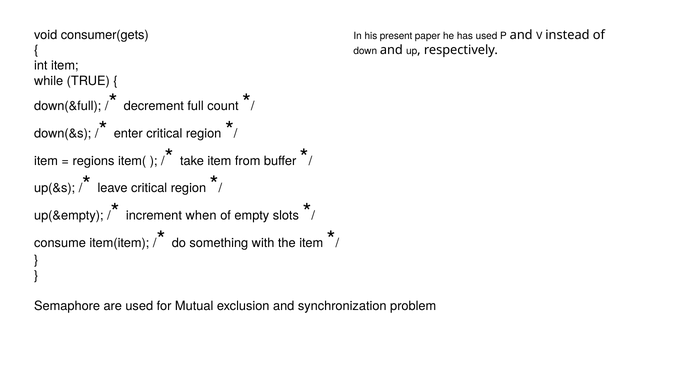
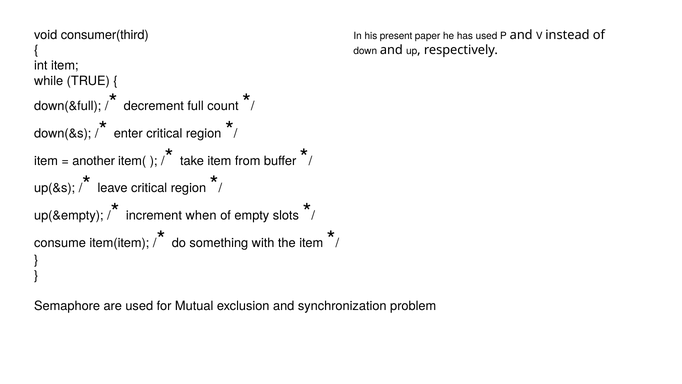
consumer(gets: consumer(gets -> consumer(third
regions: regions -> another
